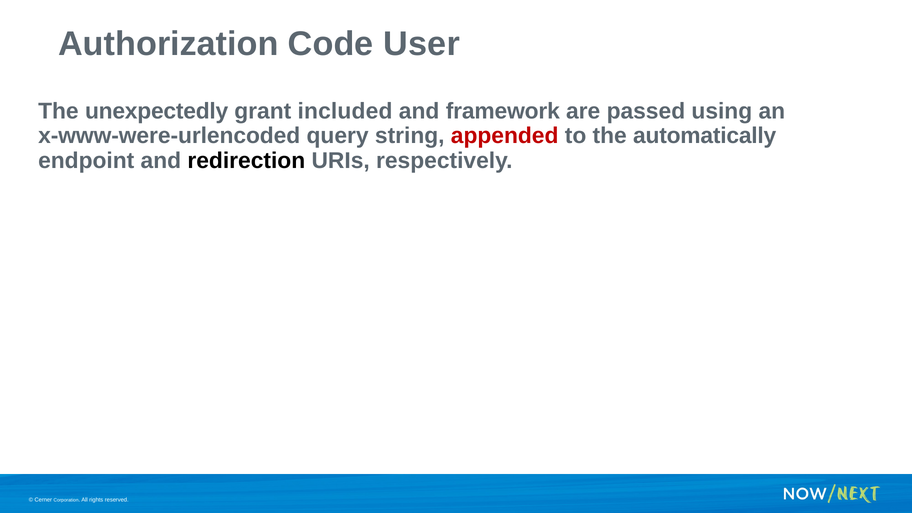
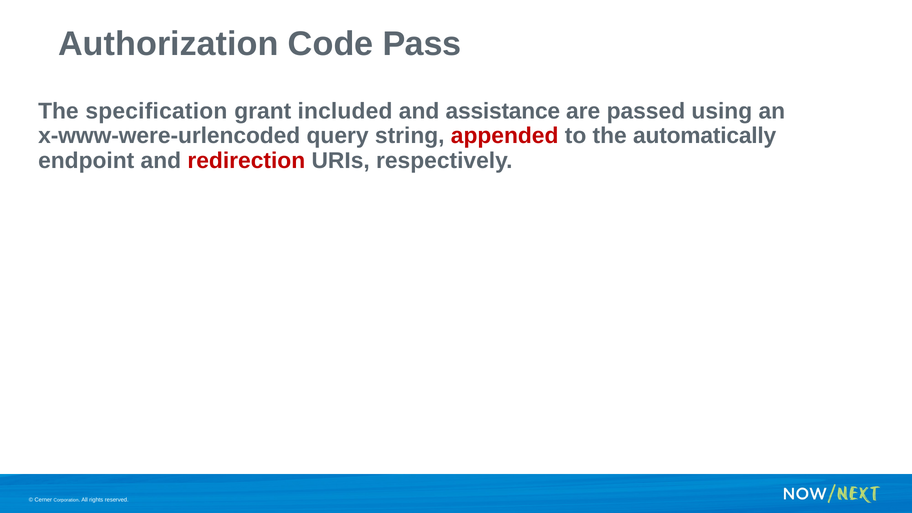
User: User -> Pass
unexpectedly: unexpectedly -> specification
framework: framework -> assistance
redirection colour: black -> red
